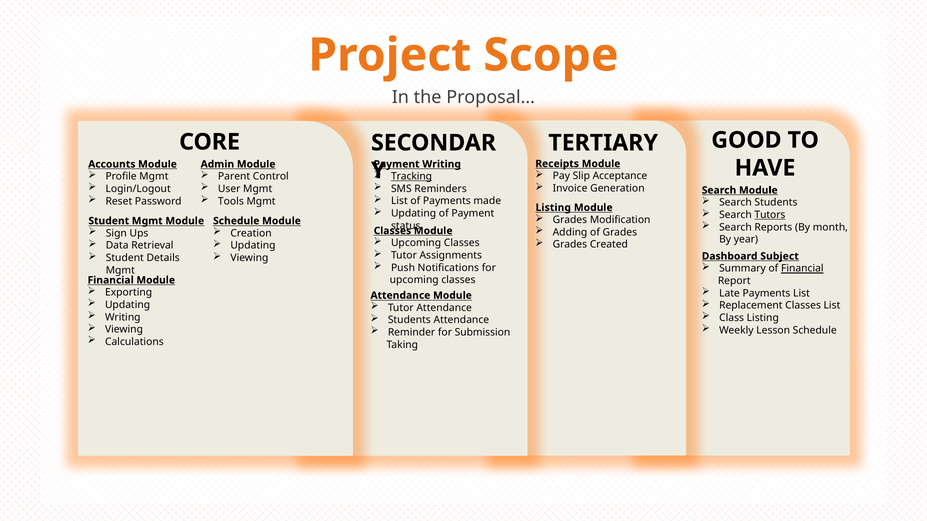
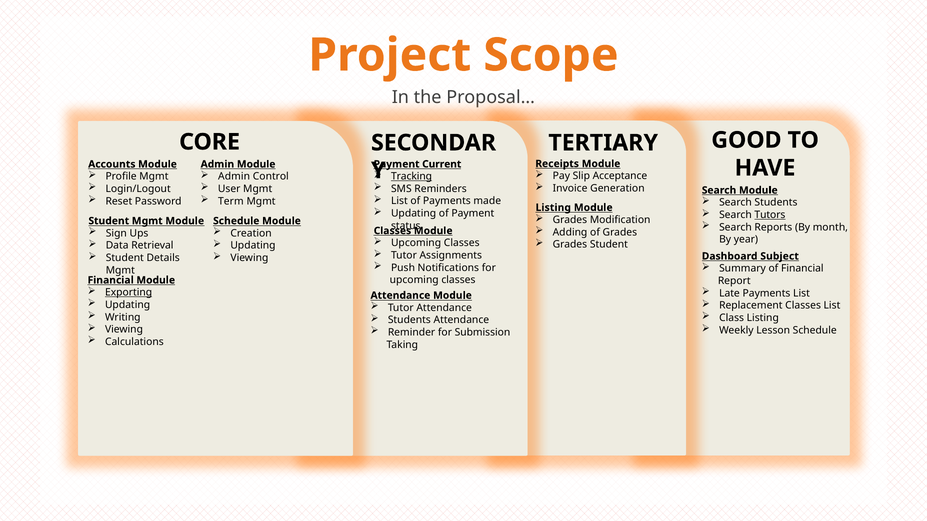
Payment Writing: Writing -> Current
Parent at (234, 177): Parent -> Admin
Tools: Tools -> Term
Grades Created: Created -> Student
Financial at (802, 269) underline: present -> none
Exporting underline: none -> present
